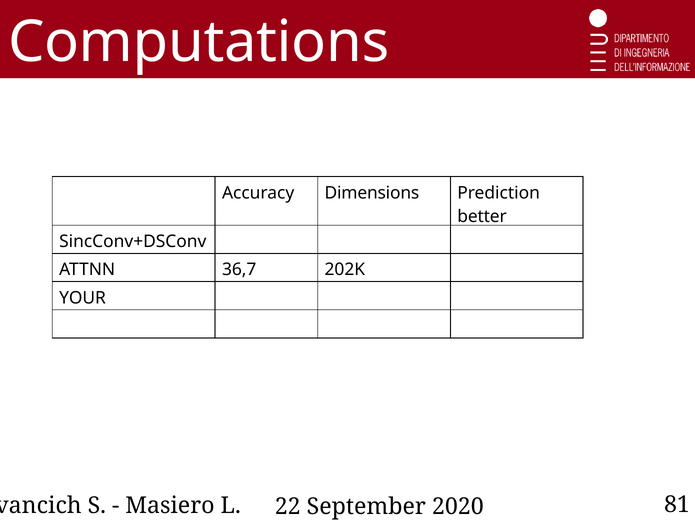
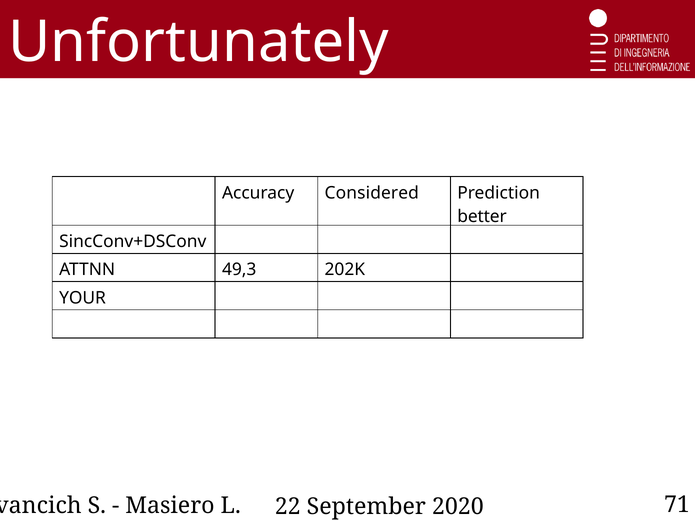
Computations: Computations -> Unfortunately
Dimensions: Dimensions -> Considered
36,7: 36,7 -> 49,3
81: 81 -> 71
